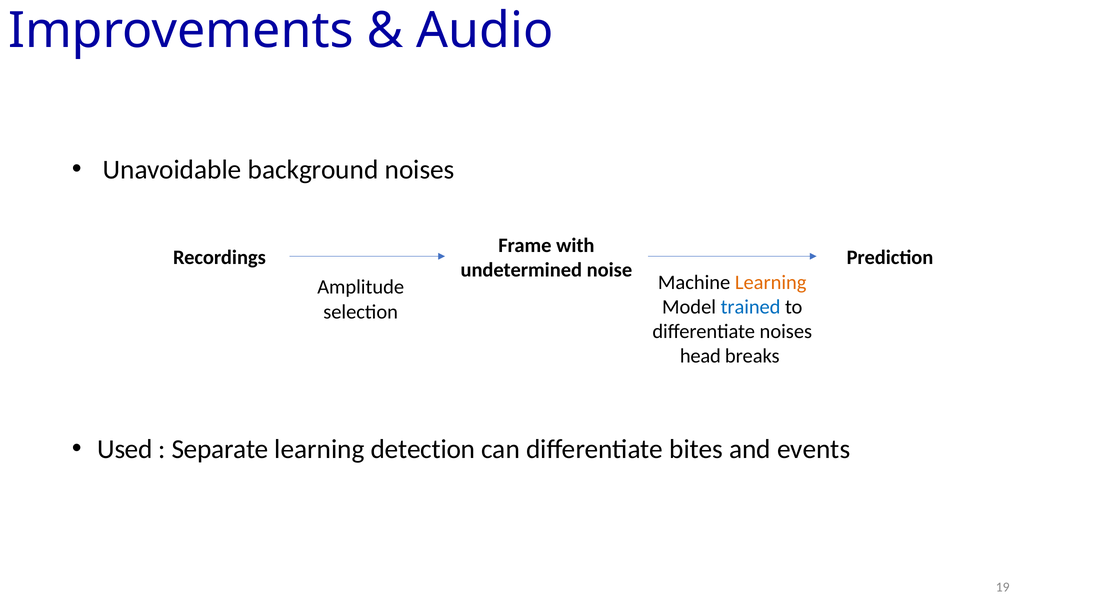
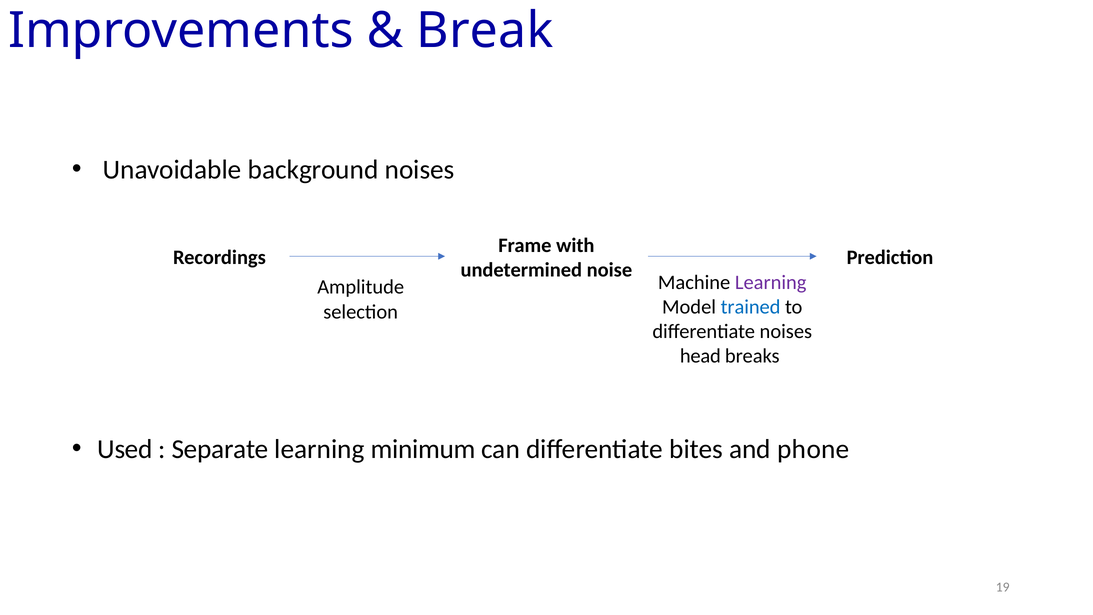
Audio: Audio -> Break
Learning at (771, 282) colour: orange -> purple
detection: detection -> minimum
events: events -> phone
